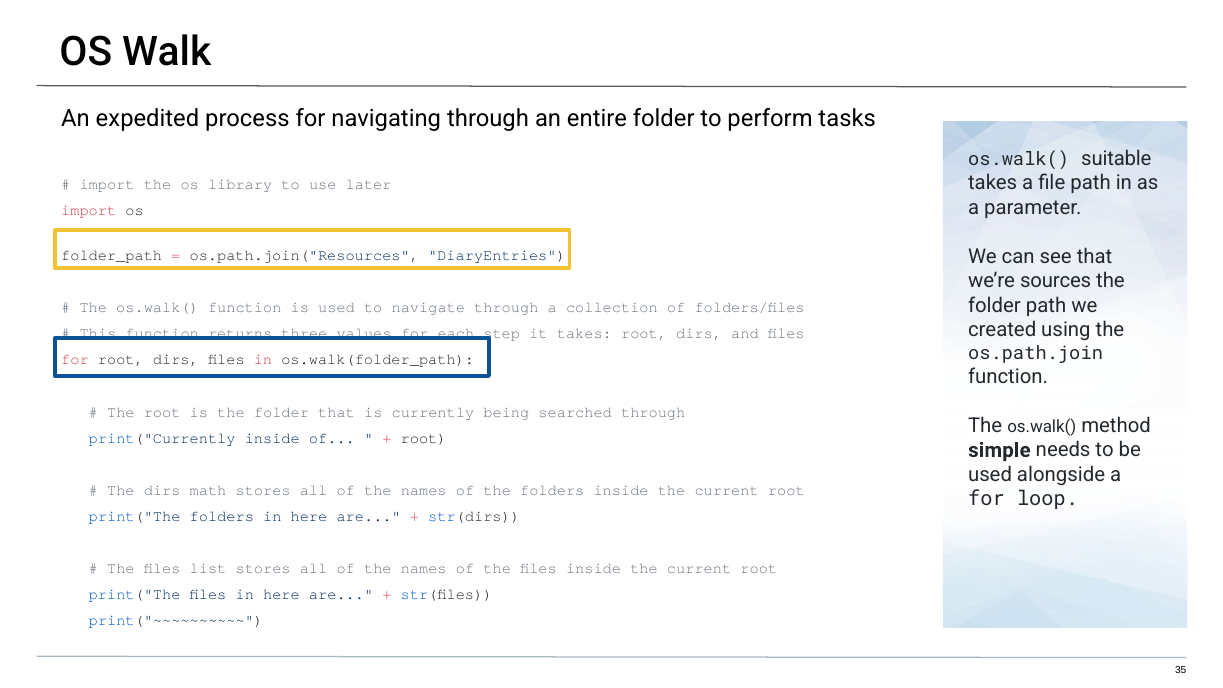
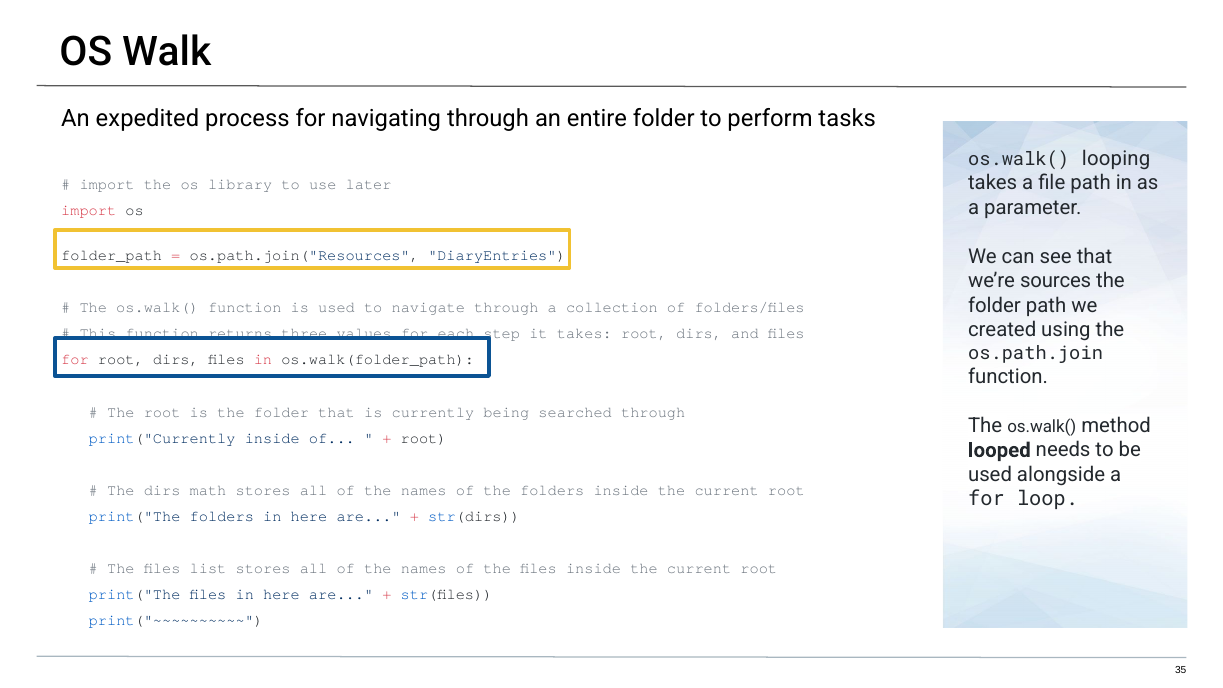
suitable: suitable -> looping
simple: simple -> looped
